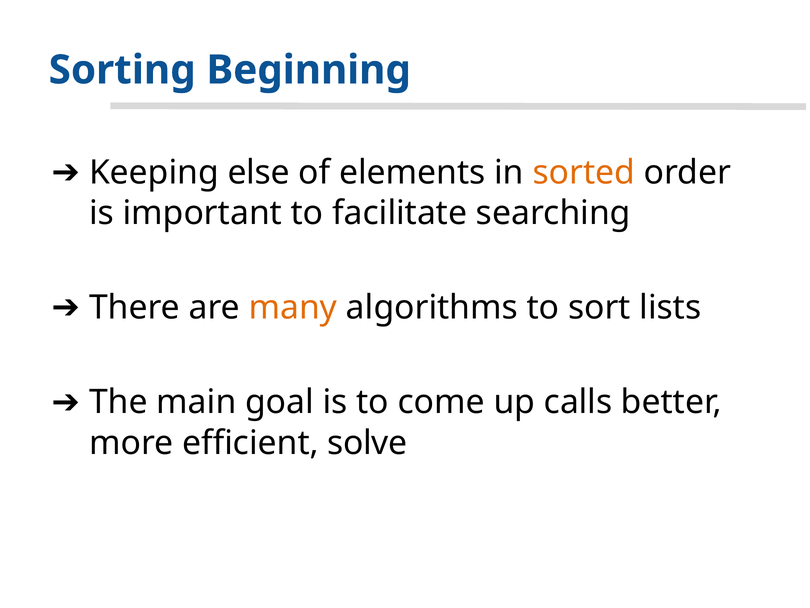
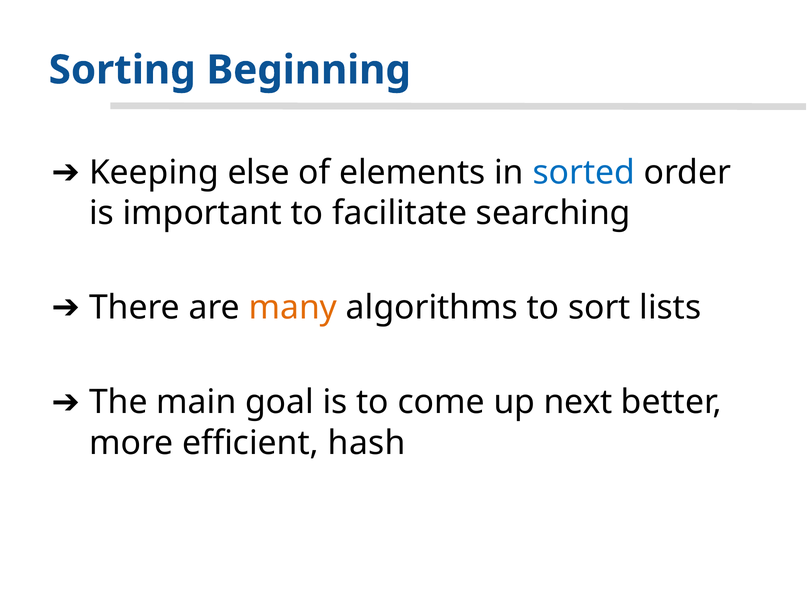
sorted colour: orange -> blue
calls: calls -> next
solve: solve -> hash
